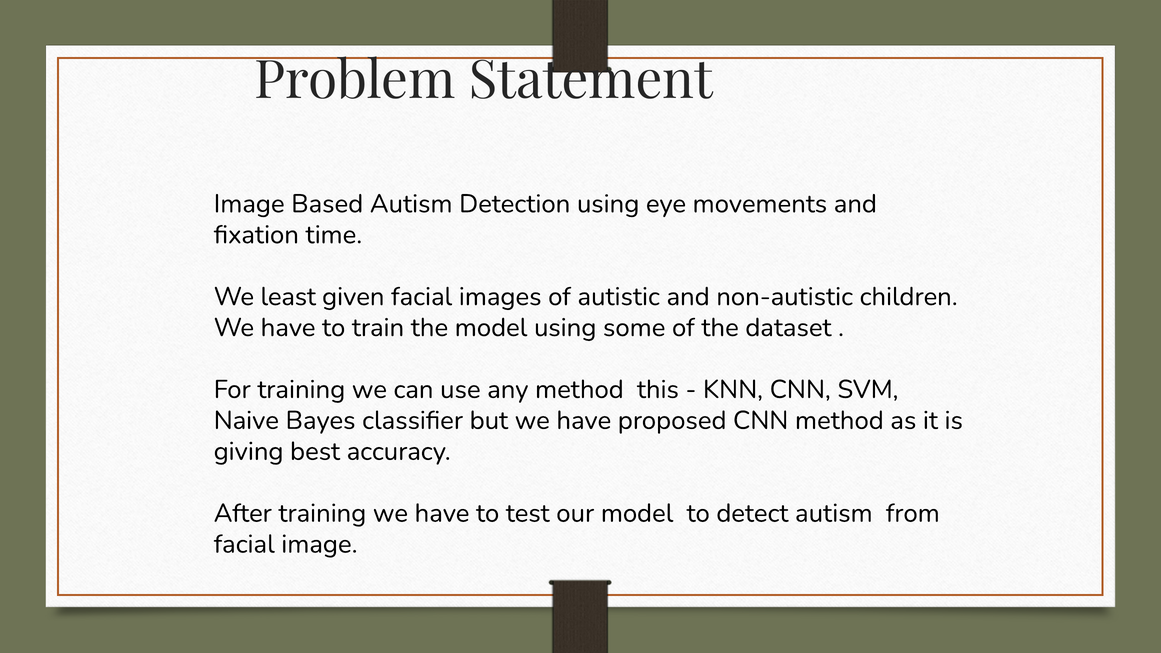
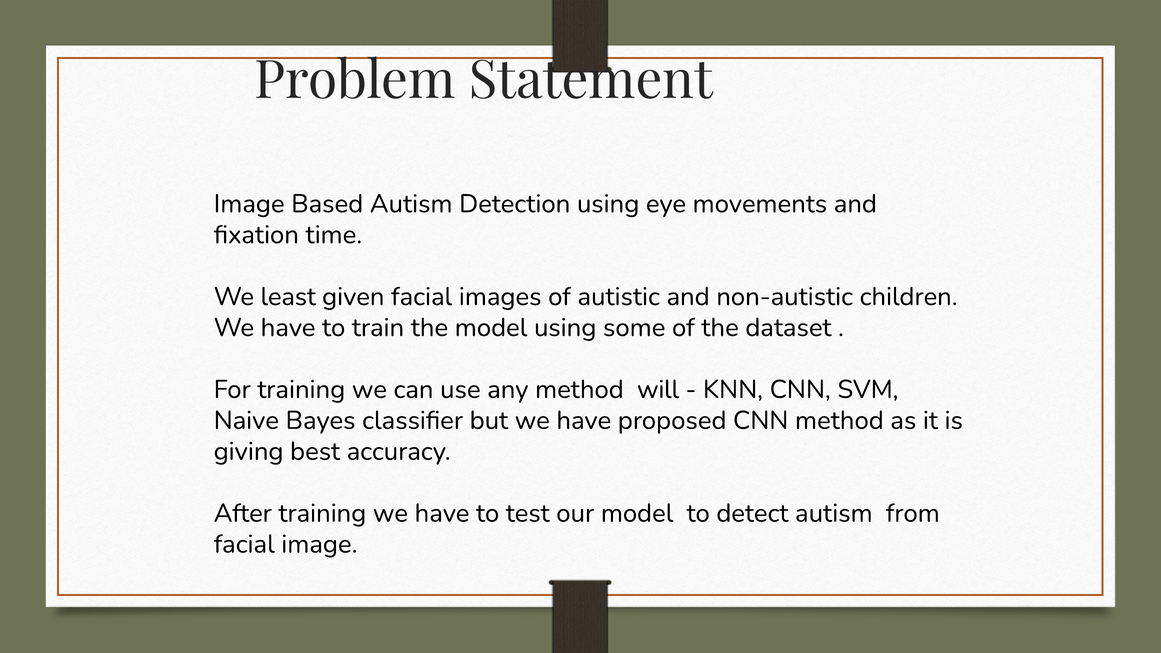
this: this -> will
